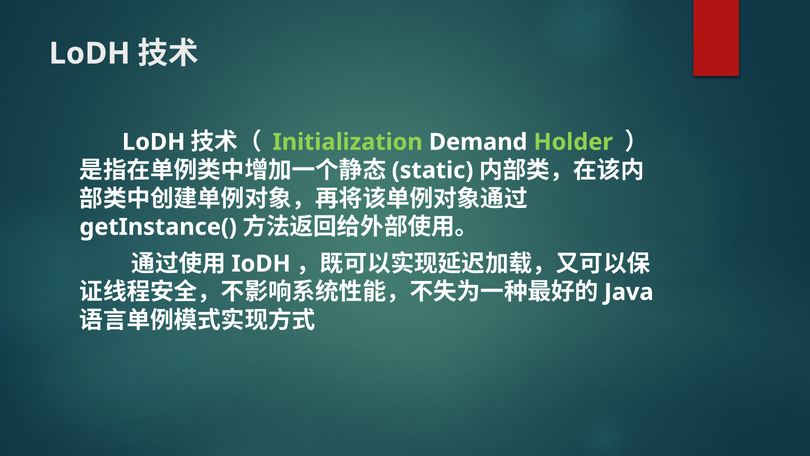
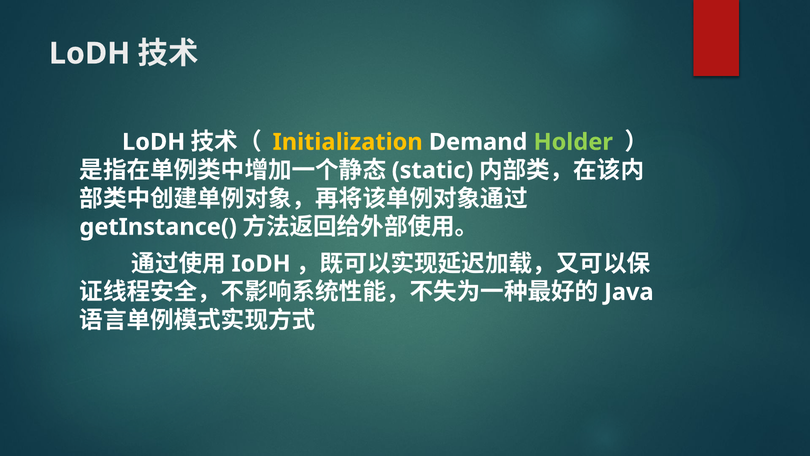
Initialization colour: light green -> yellow
